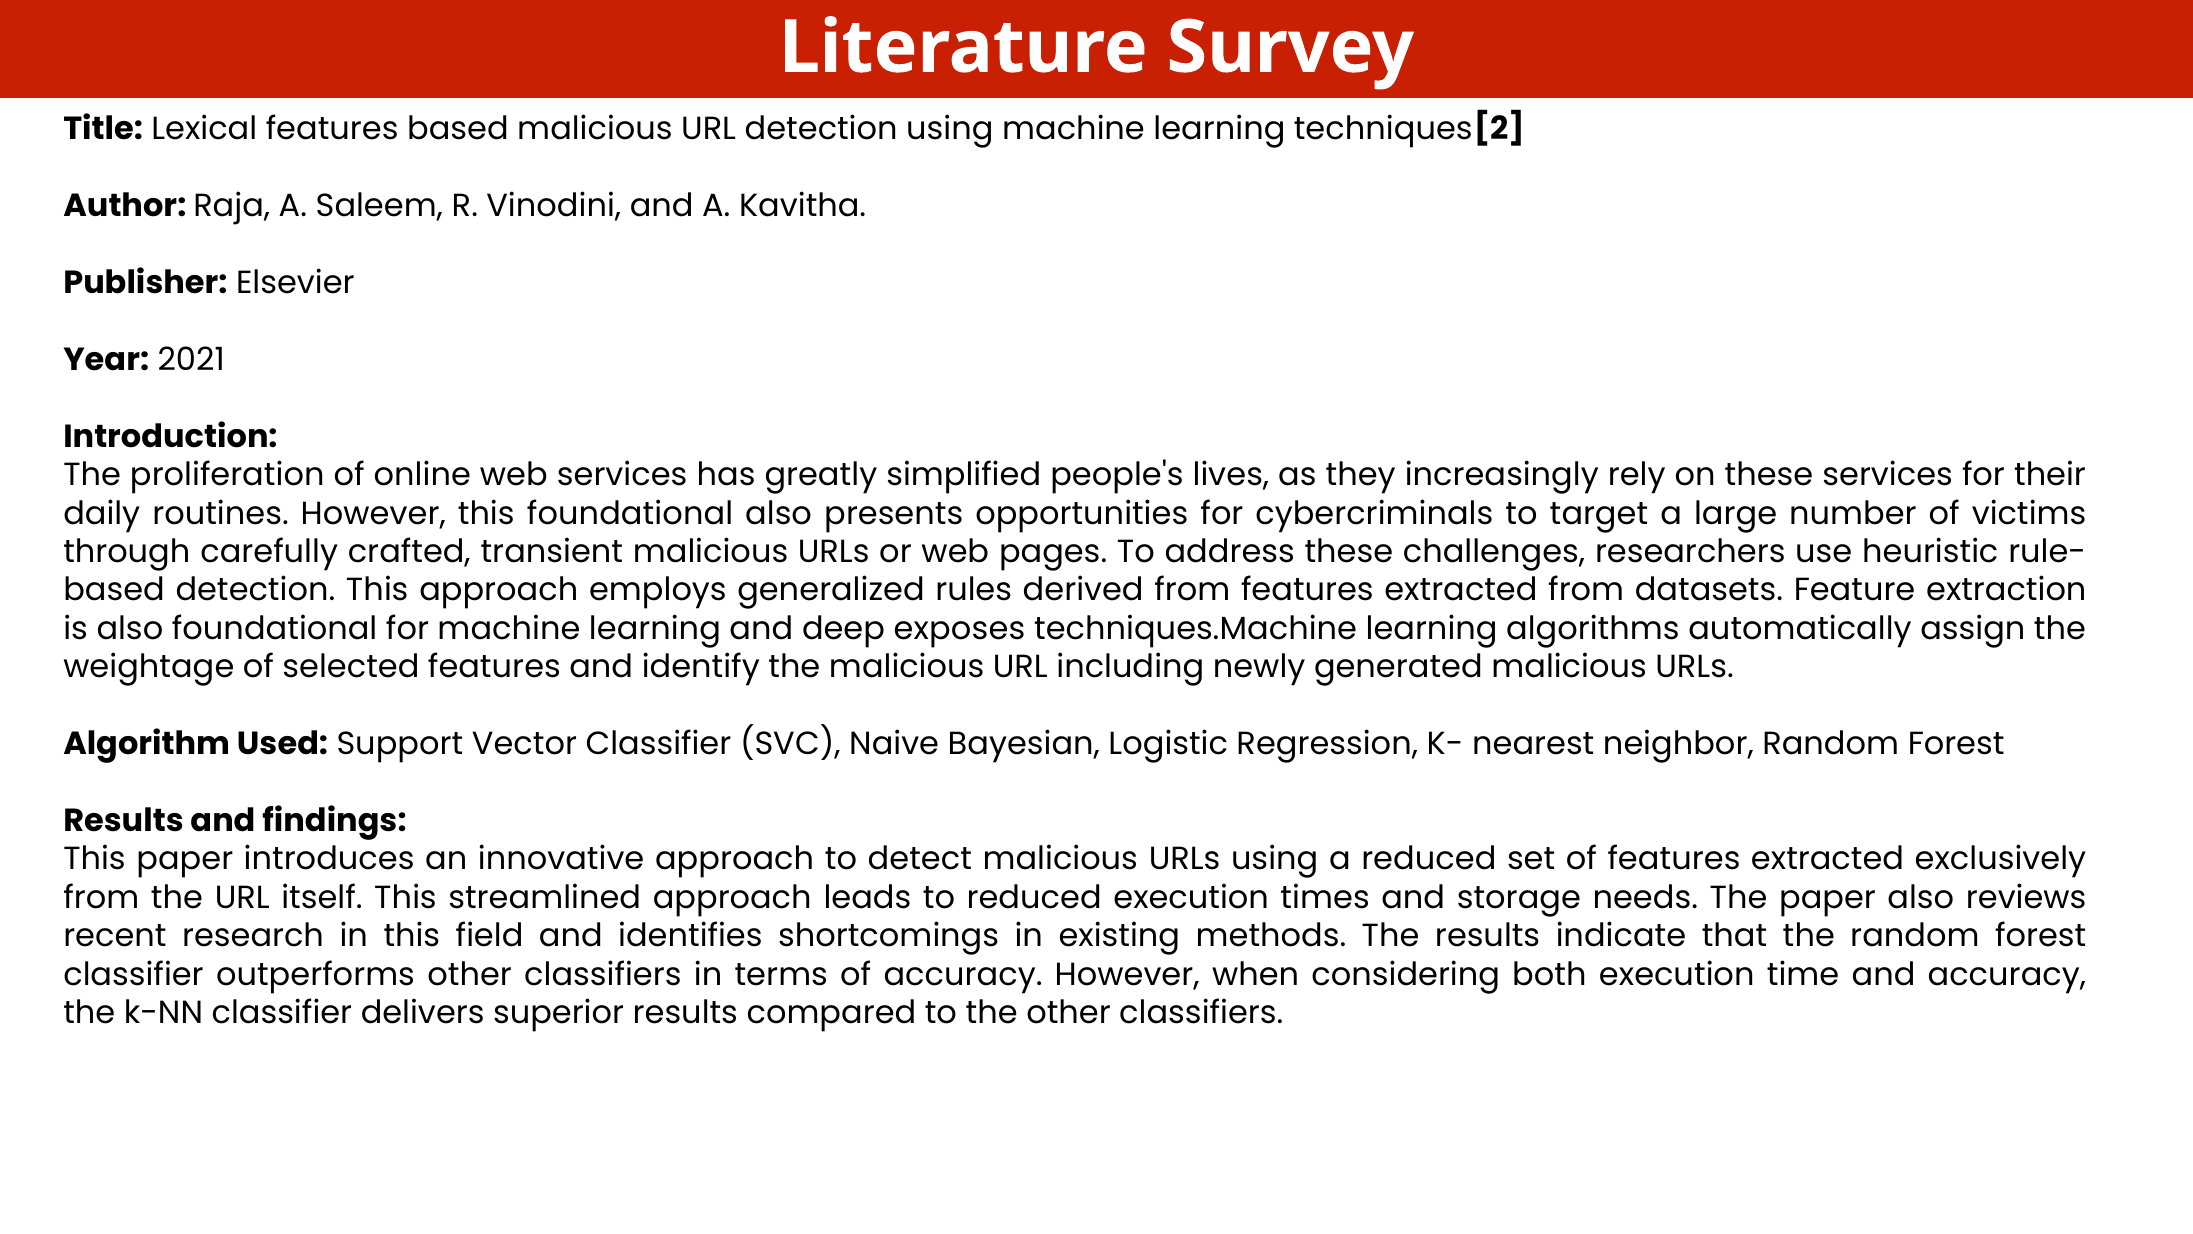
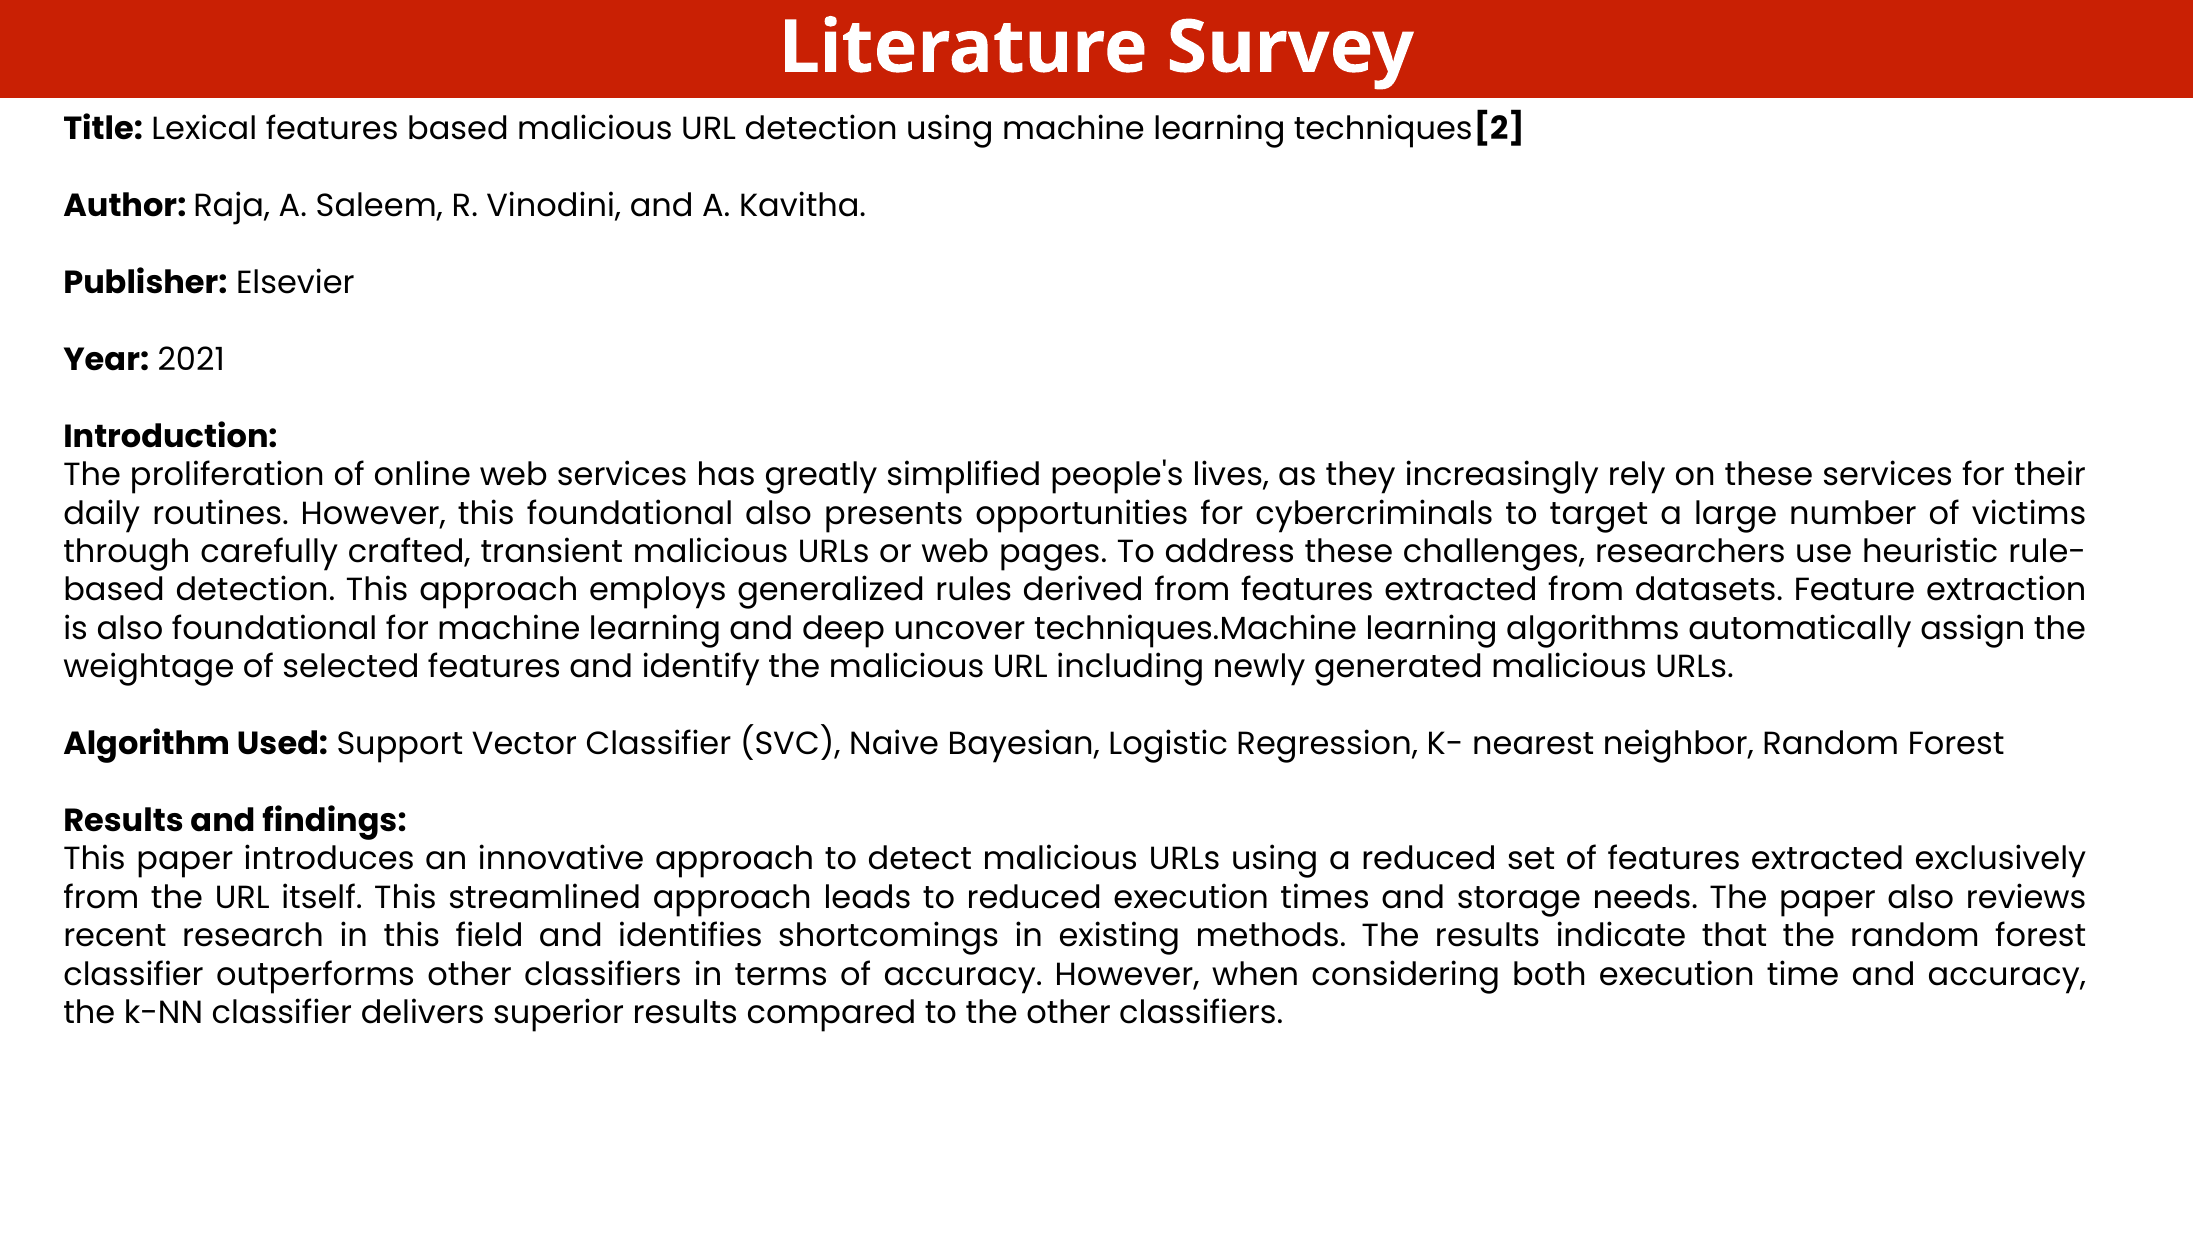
exposes: exposes -> uncover
